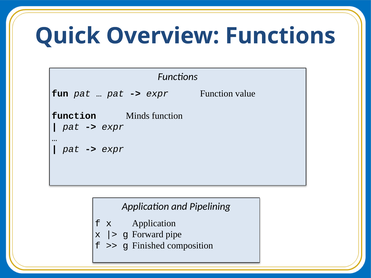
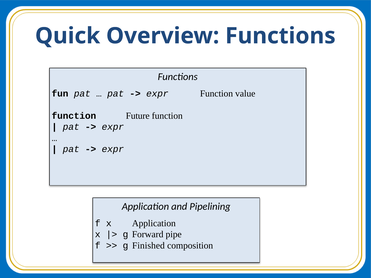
Minds: Minds -> Future
